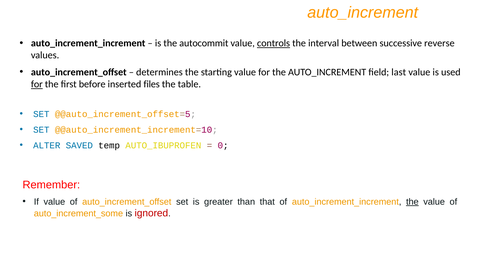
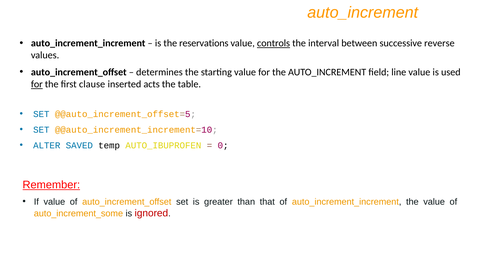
autocommit: autocommit -> reservations
last: last -> line
before: before -> clause
files: files -> acts
Remember underline: none -> present
the at (412, 202) underline: present -> none
